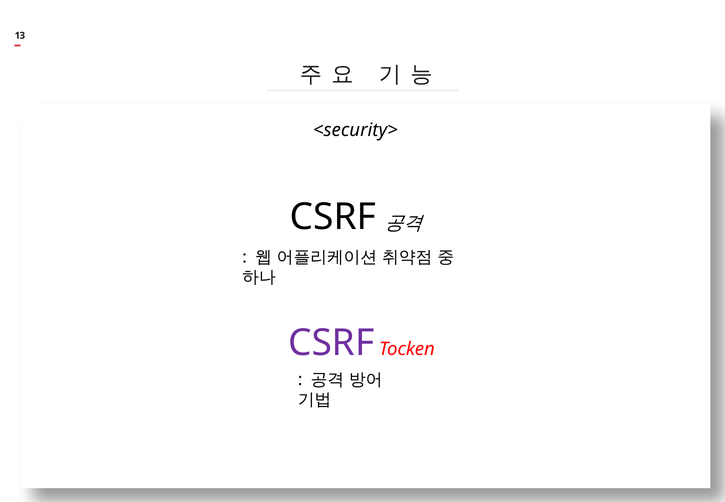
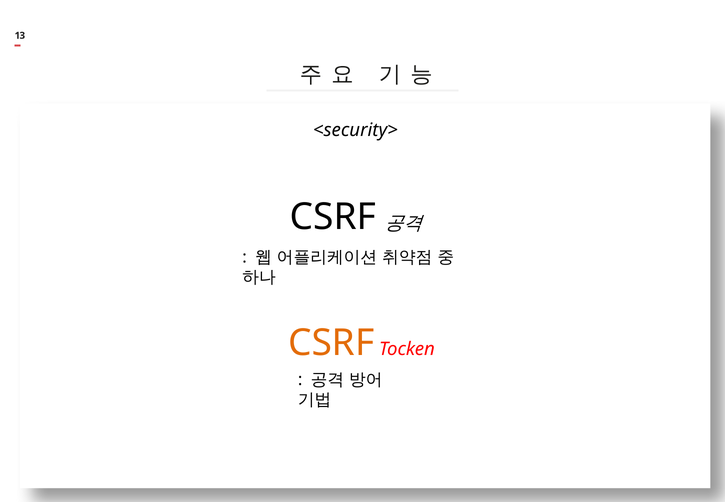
CSRF at (331, 343) colour: purple -> orange
